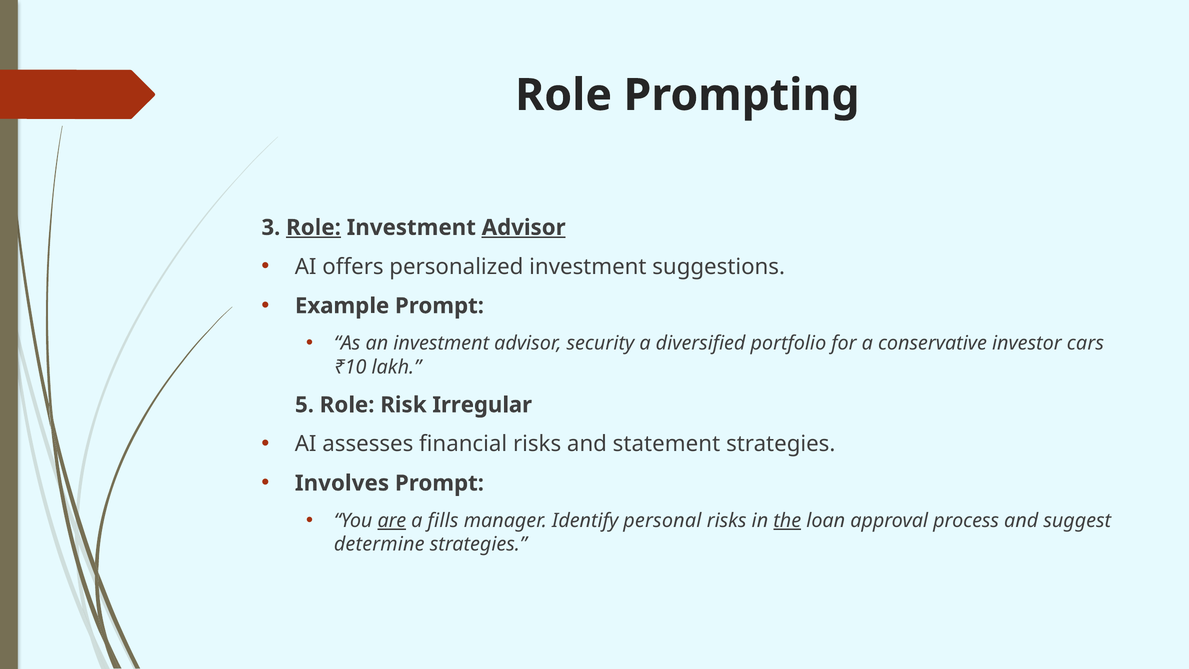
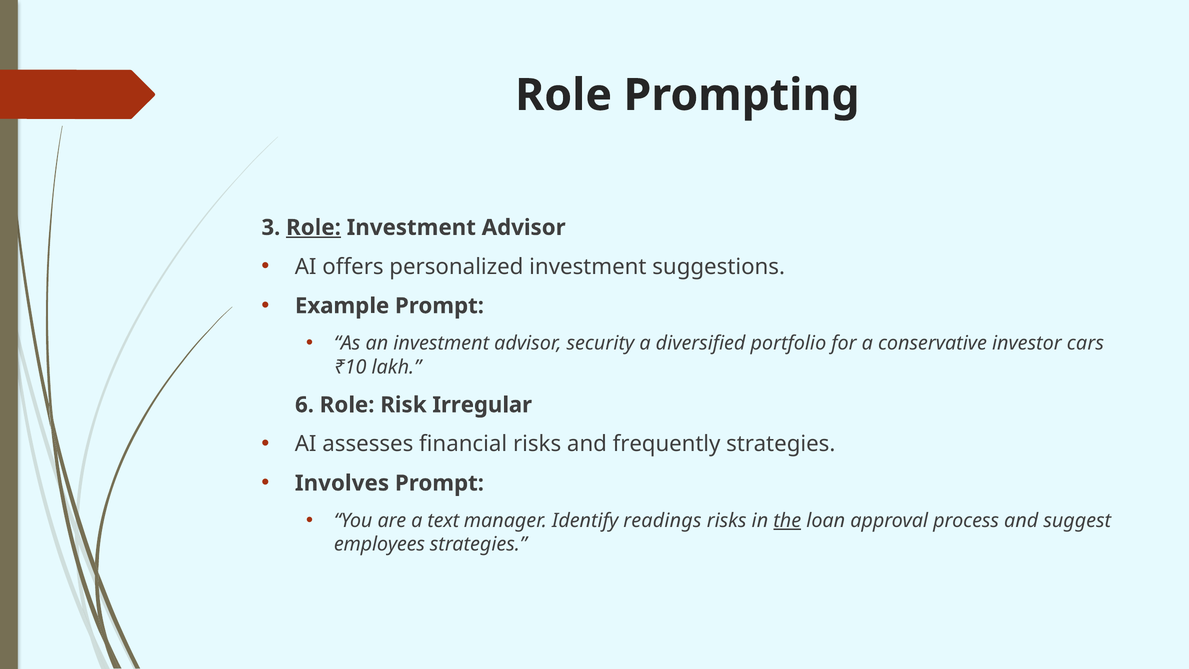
Advisor at (524, 227) underline: present -> none
5: 5 -> 6
statement: statement -> frequently
are underline: present -> none
fills: fills -> text
personal: personal -> readings
determine: determine -> employees
